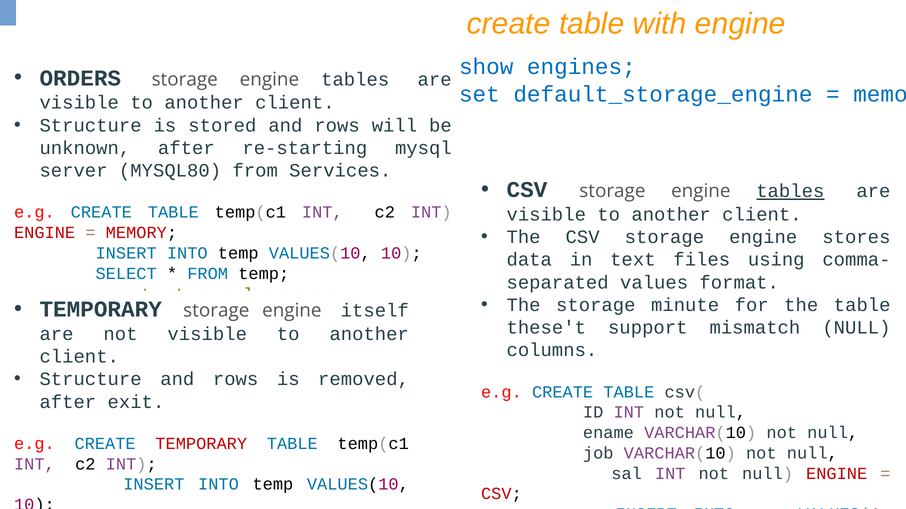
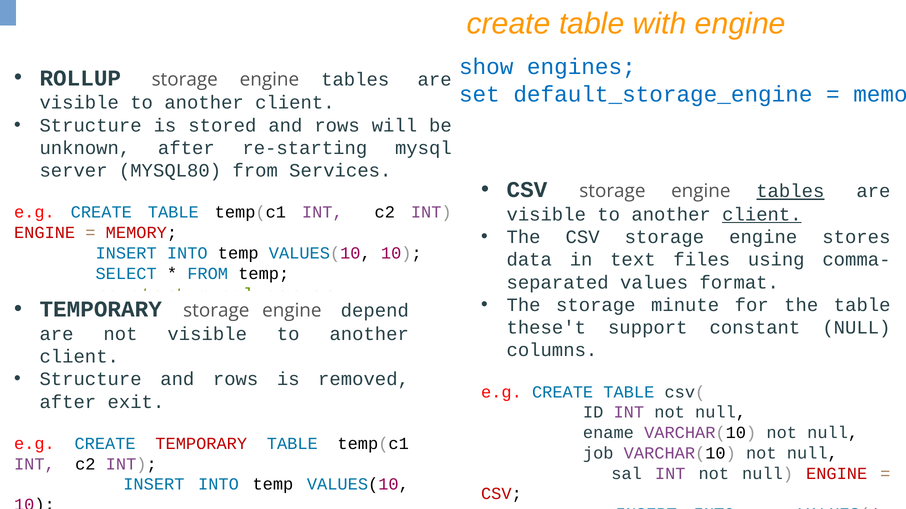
ORDERS: ORDERS -> ROLLUP
client at (762, 215) underline: none -> present
itself: itself -> depend
mismatch: mismatch -> constant
